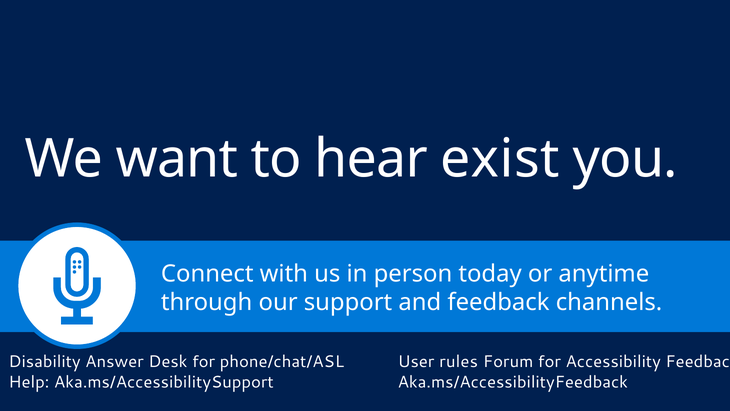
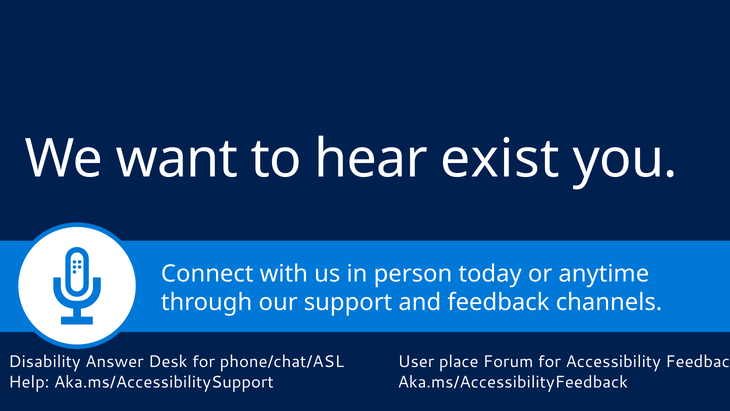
rules: rules -> place
